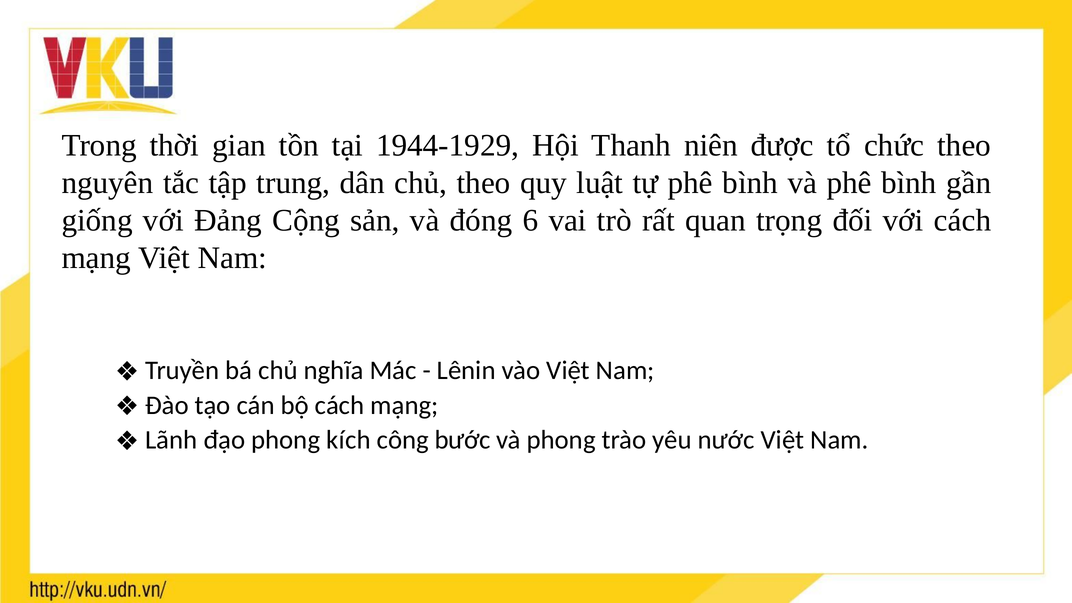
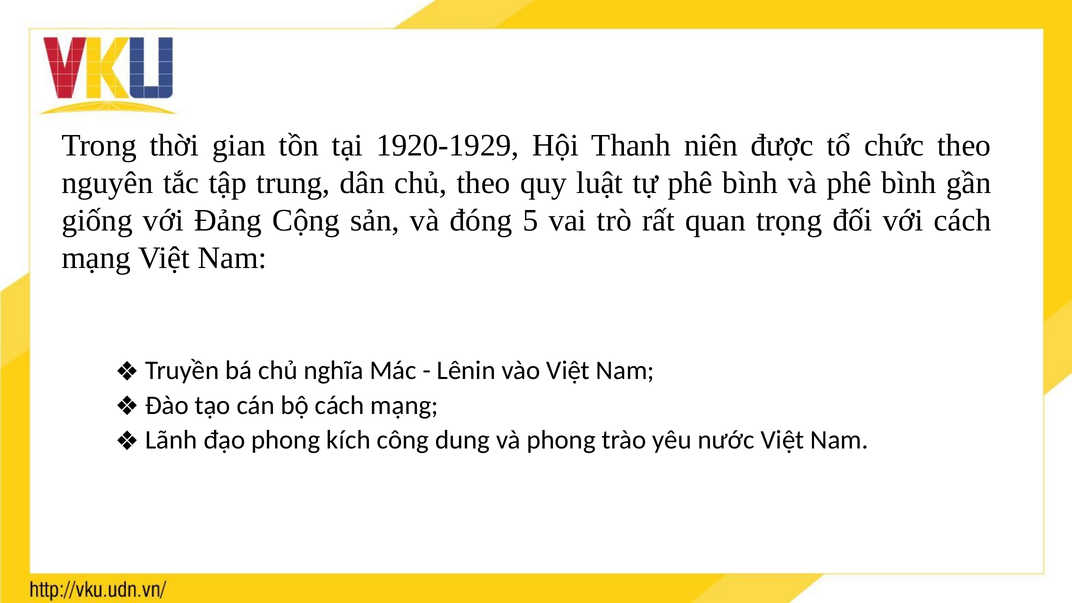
1944-1929: 1944-1929 -> 1920-1929
6: 6 -> 5
bước: bước -> dung
